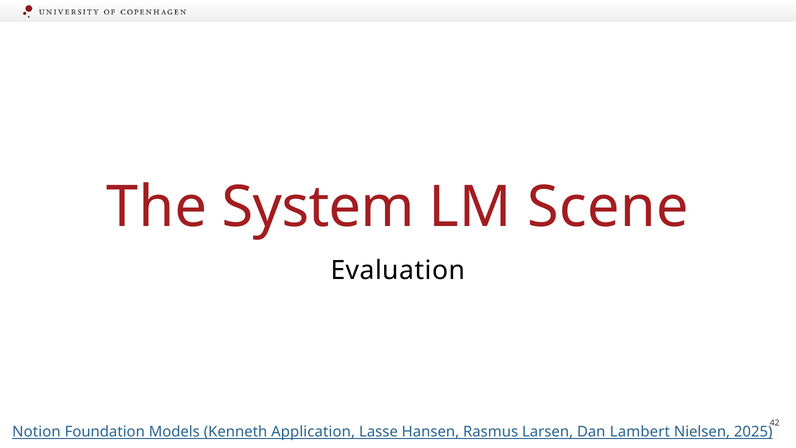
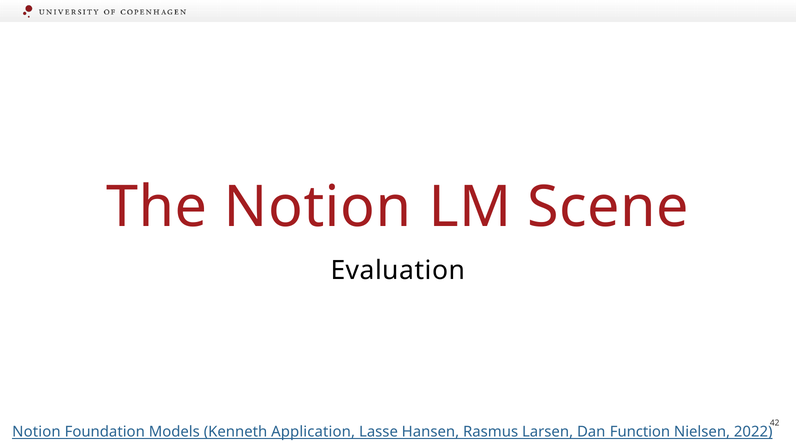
The System: System -> Notion
Lambert: Lambert -> Function
2025: 2025 -> 2022
